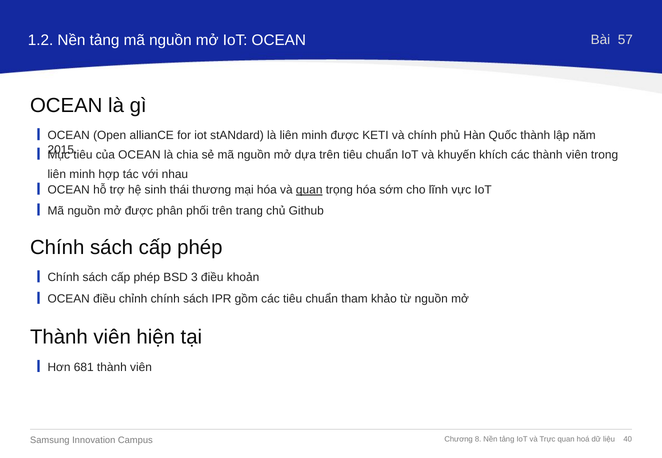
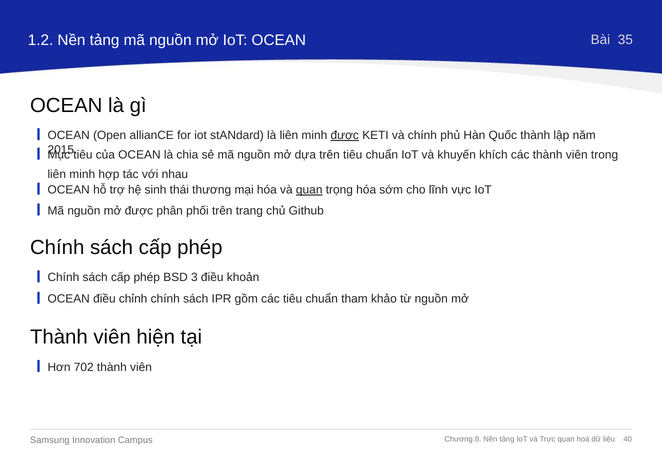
57: 57 -> 35
được at (345, 136) underline: none -> present
681: 681 -> 702
